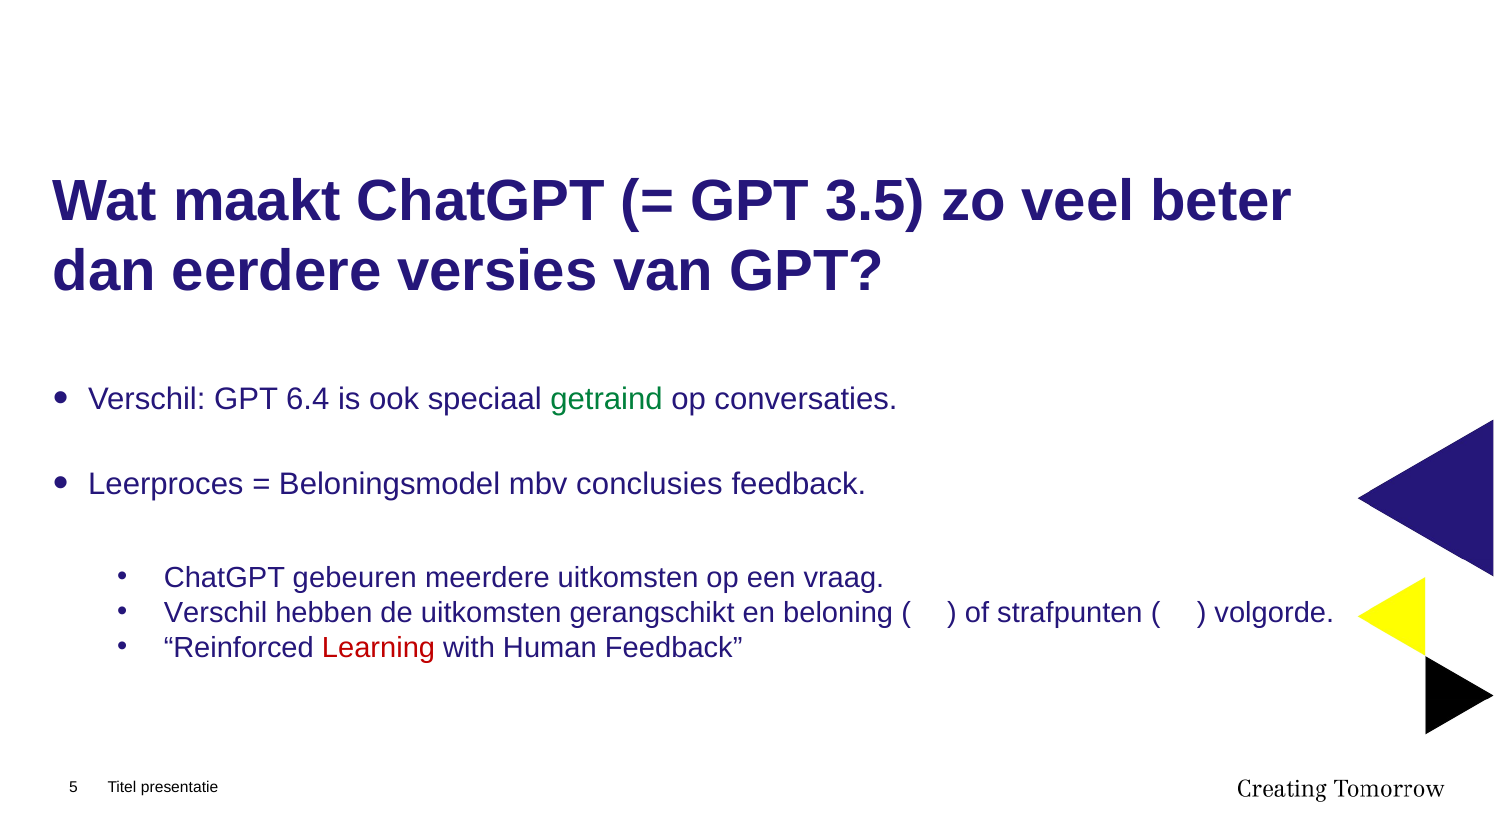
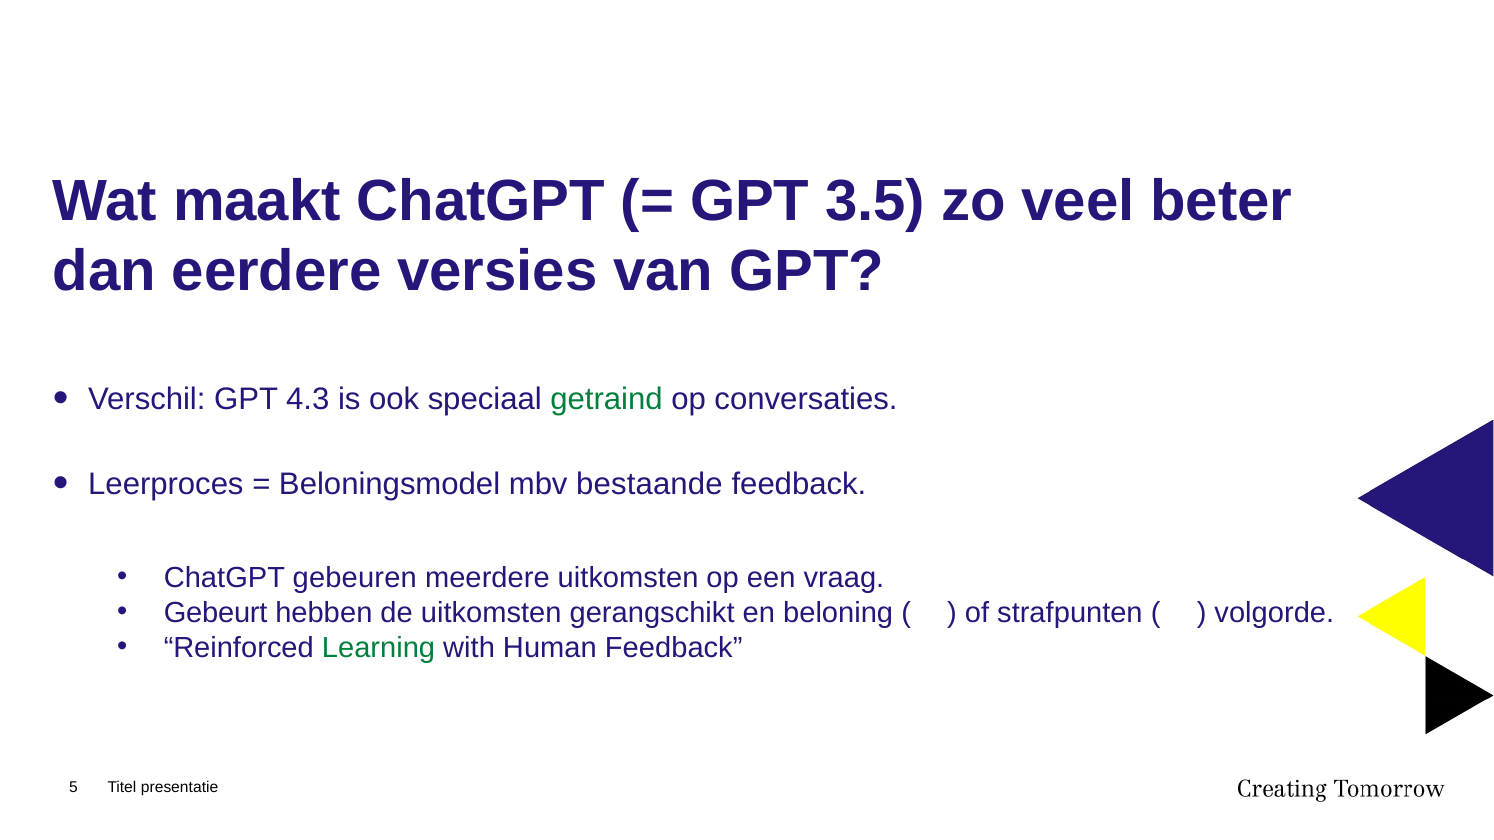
6.4: 6.4 -> 4.3
conclusies: conclusies -> bestaande
Verschil at (216, 613): Verschil -> Gebeurt
Learning colour: red -> green
